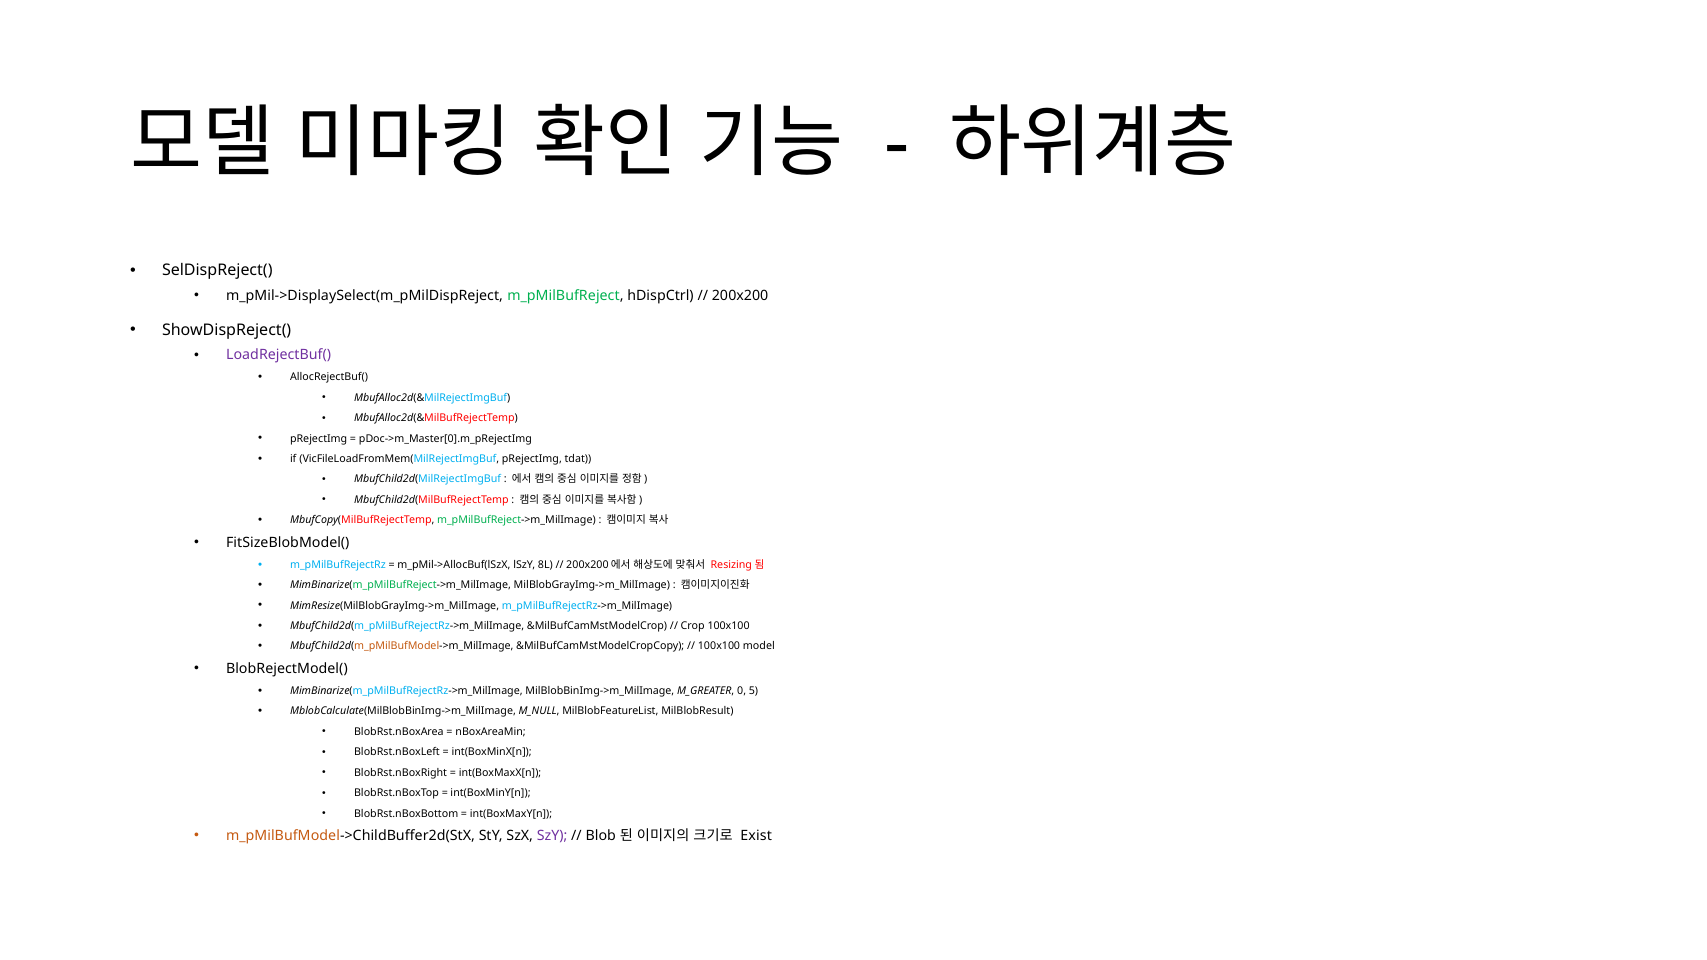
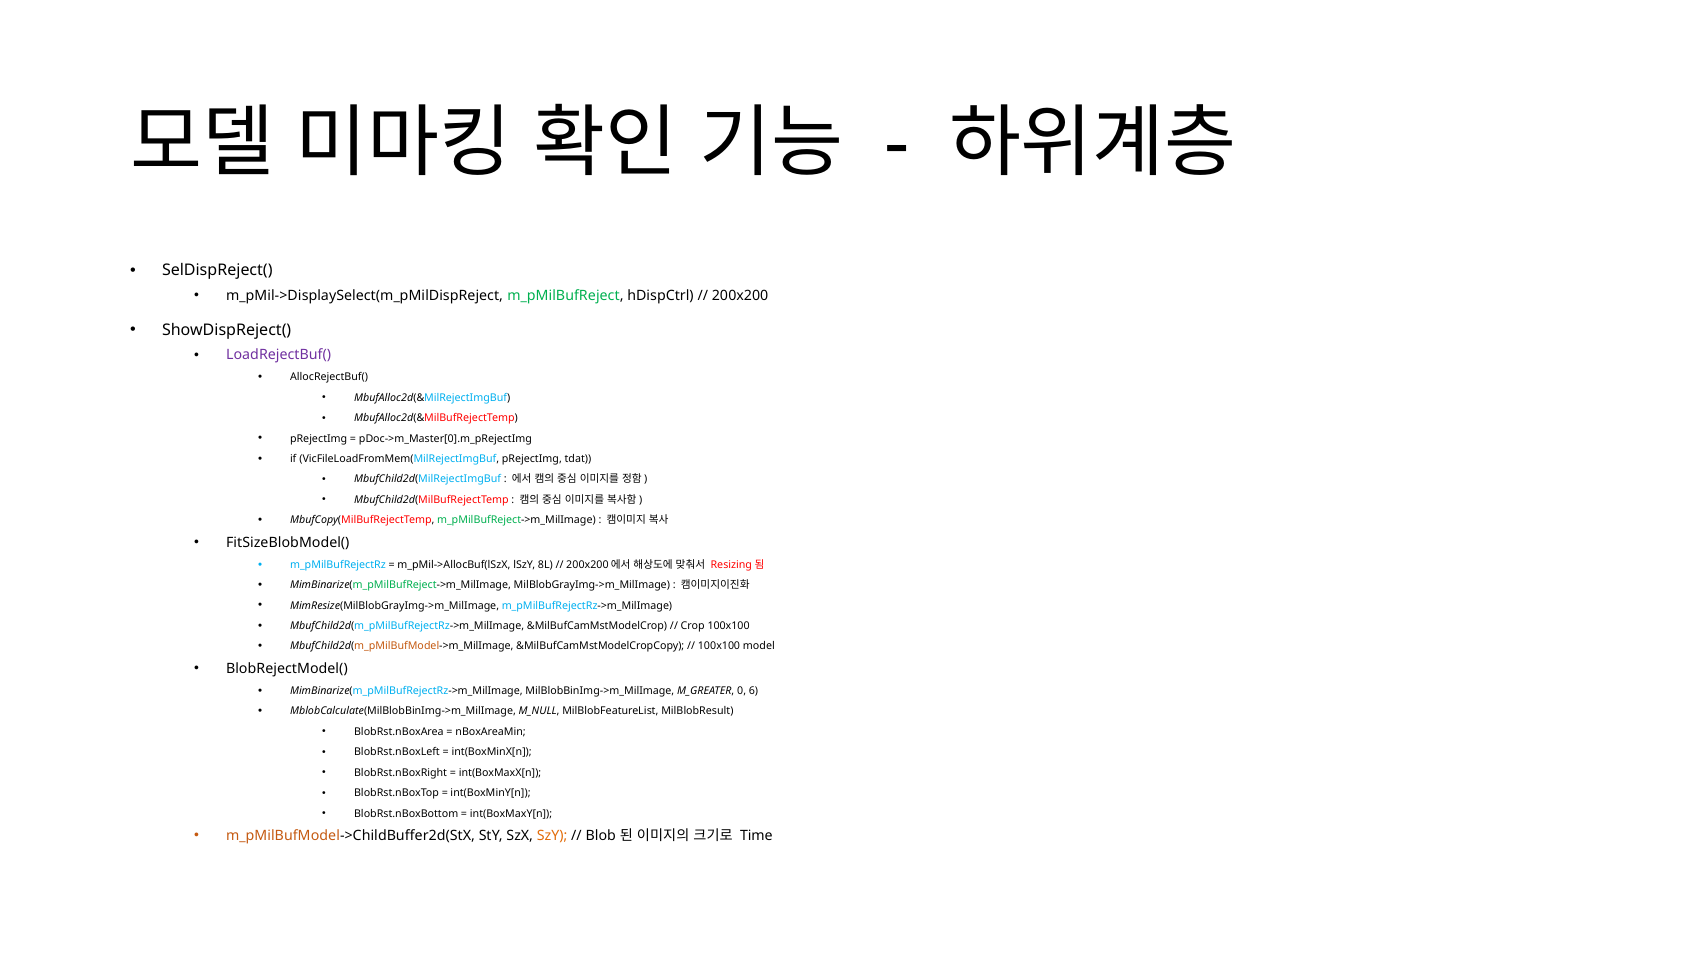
5: 5 -> 6
SzY colour: purple -> orange
Exist: Exist -> Time
